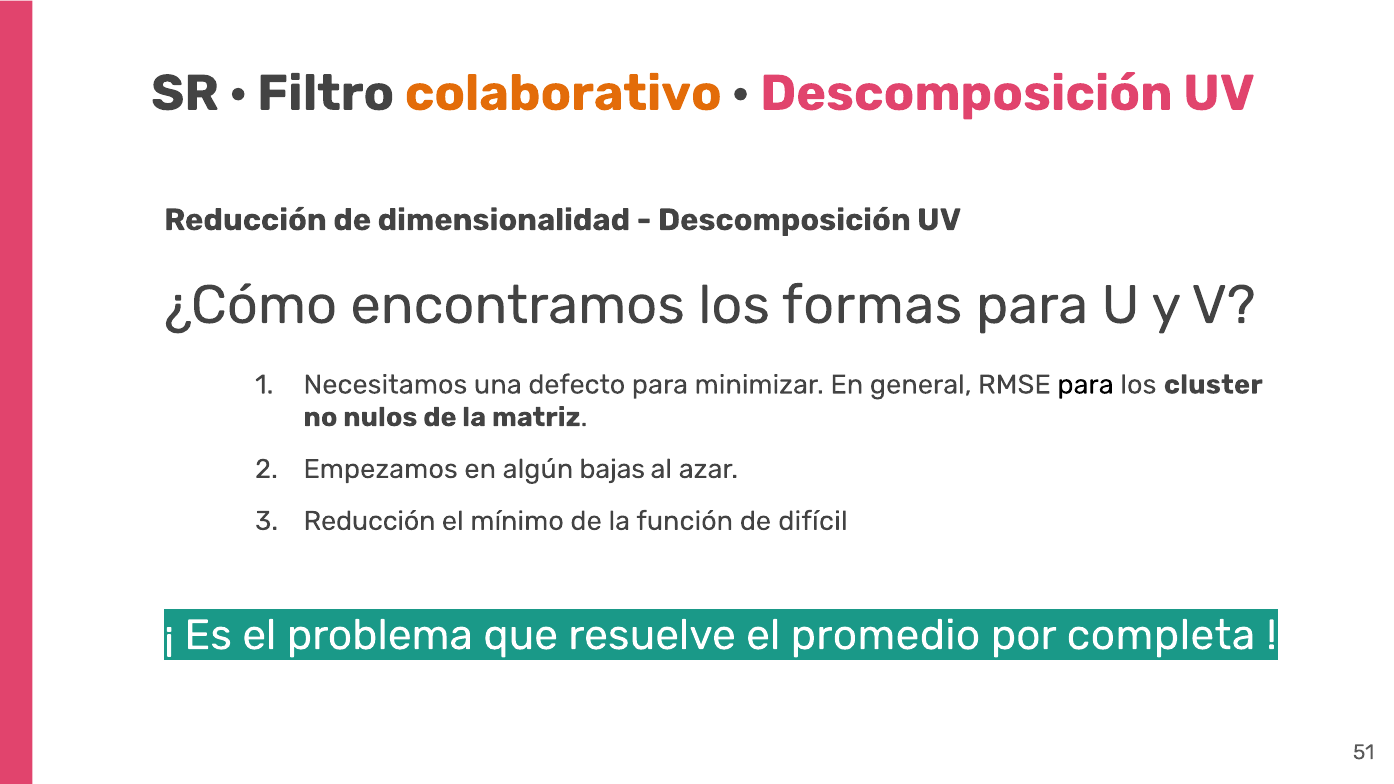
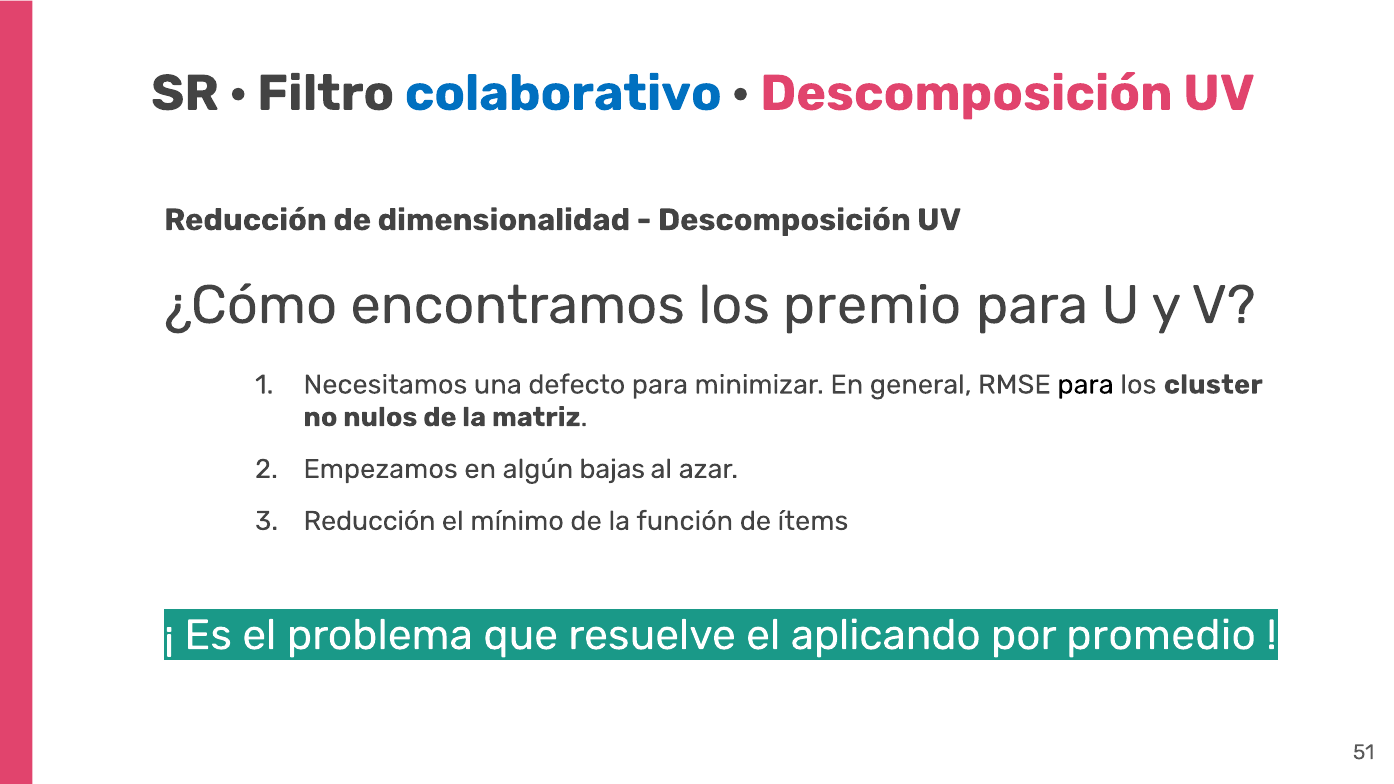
colaborativo colour: orange -> blue
formas: formas -> premio
difícil: difícil -> ítems
promedio: promedio -> aplicando
completa: completa -> promedio
